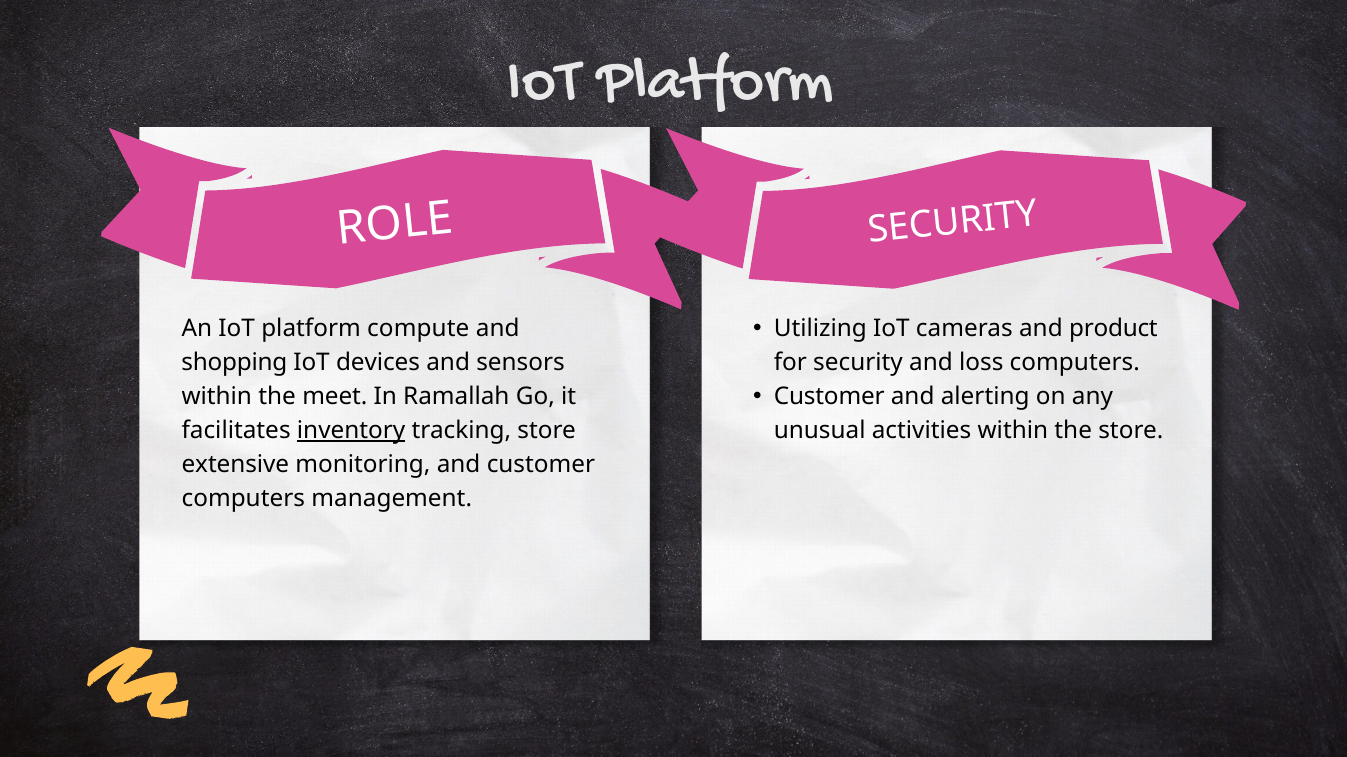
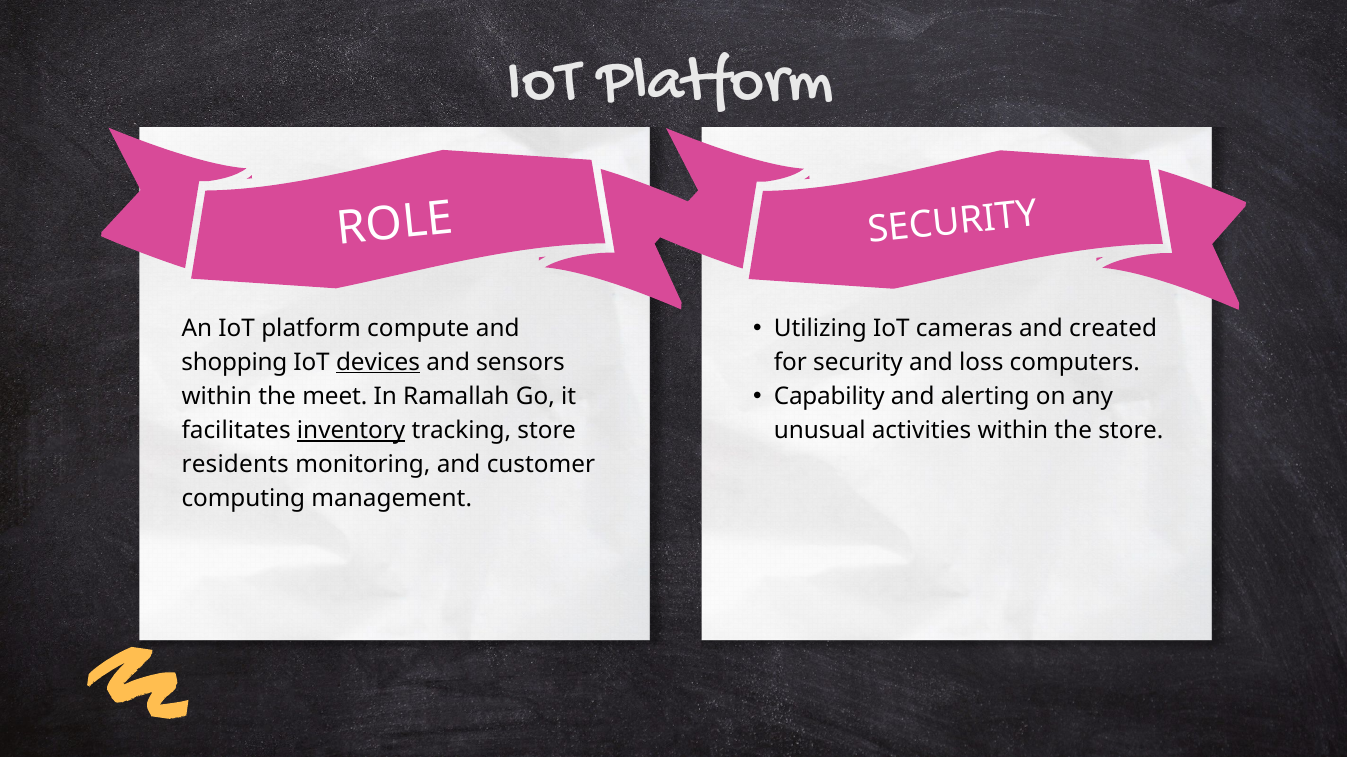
product: product -> created
devices underline: none -> present
Customer at (829, 397): Customer -> Capability
extensive: extensive -> residents
computers at (243, 499): computers -> computing
